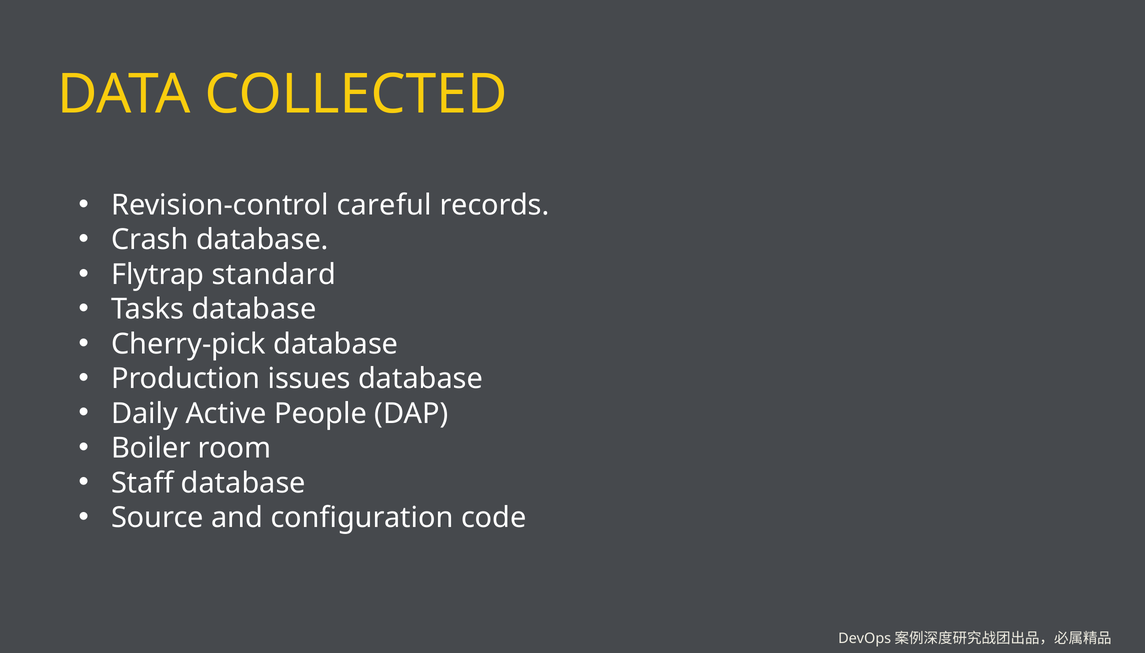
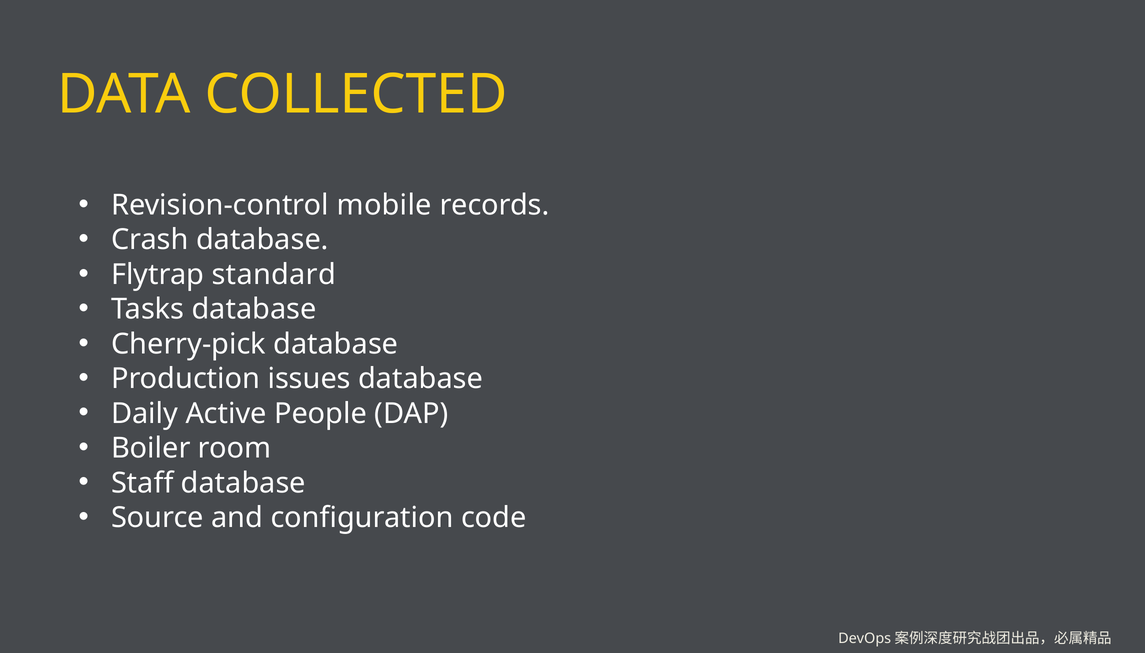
careful: careful -> mobile
